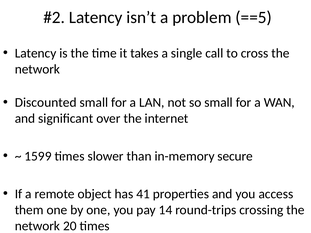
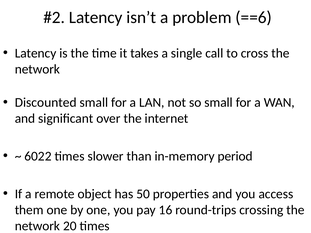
==5: ==5 -> ==6
1599: 1599 -> 6022
secure: secure -> period
41: 41 -> 50
14: 14 -> 16
